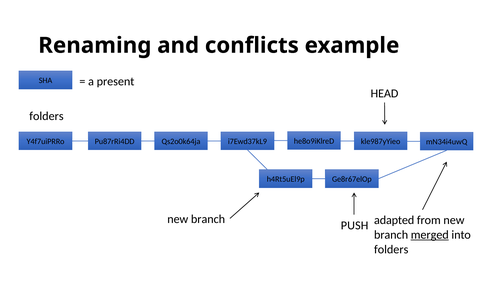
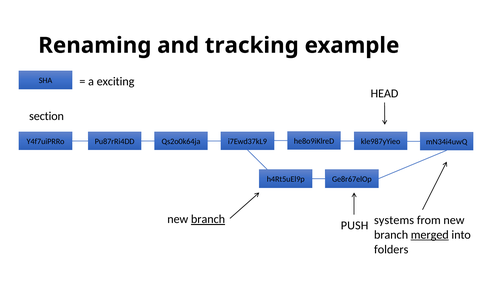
conflicts: conflicts -> tracking
present: present -> exciting
folders at (46, 116): folders -> section
branch at (208, 219) underline: none -> present
adapted: adapted -> systems
